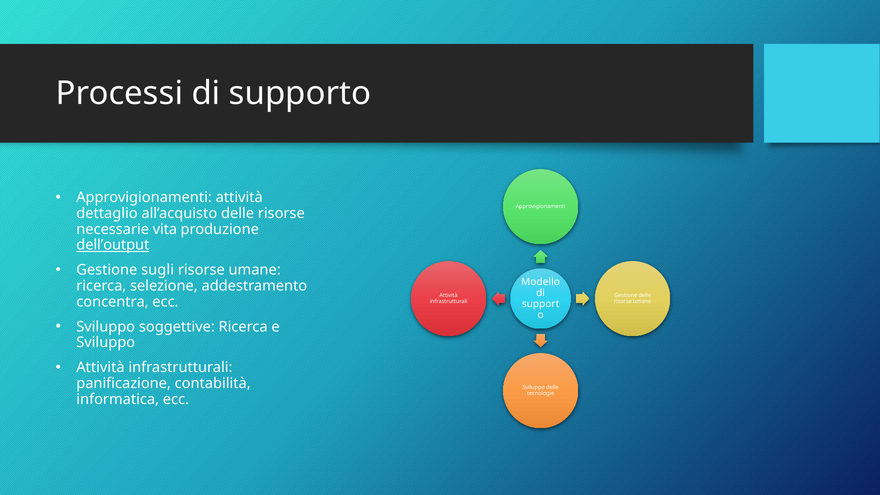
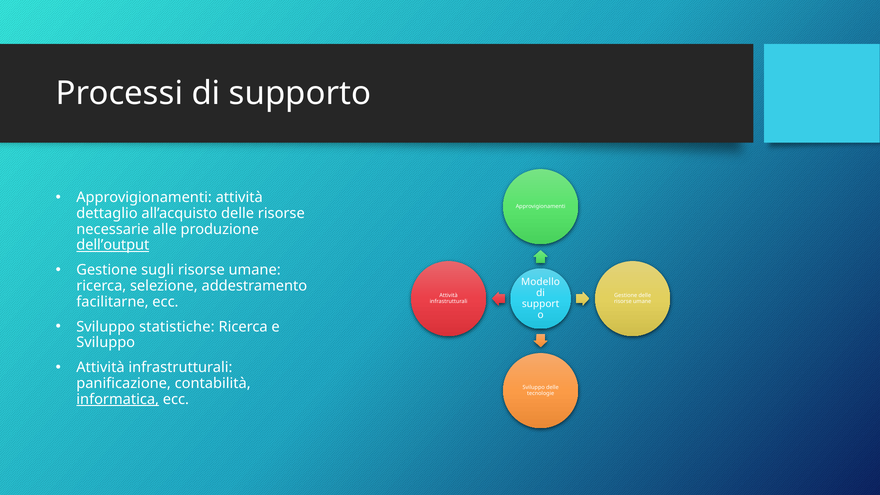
vita: vita -> alle
concentra: concentra -> facilitarne
soggettive: soggettive -> statistiche
informatica underline: none -> present
